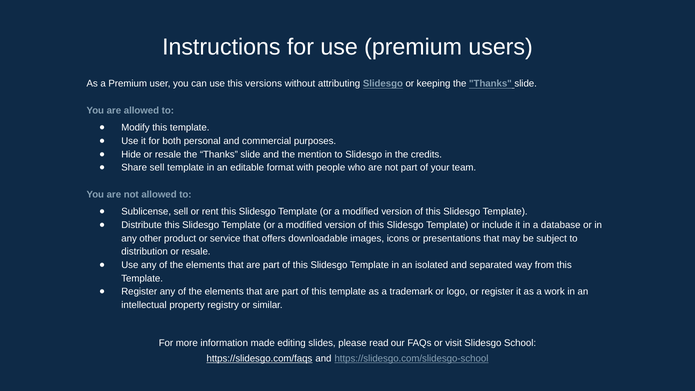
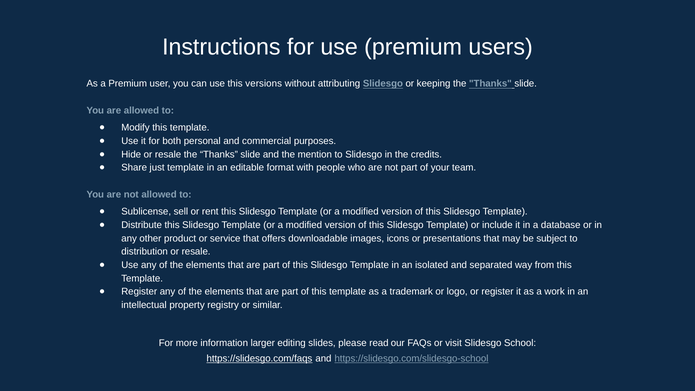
Share sell: sell -> just
made: made -> larger
